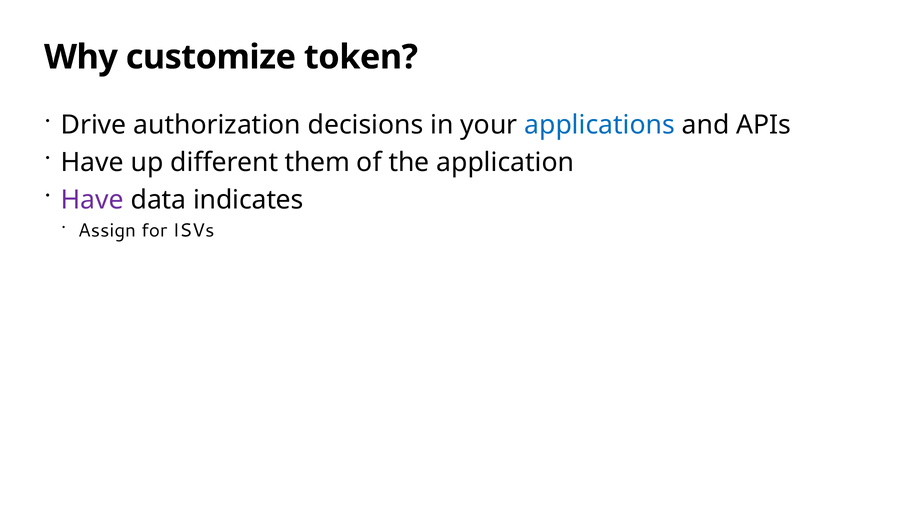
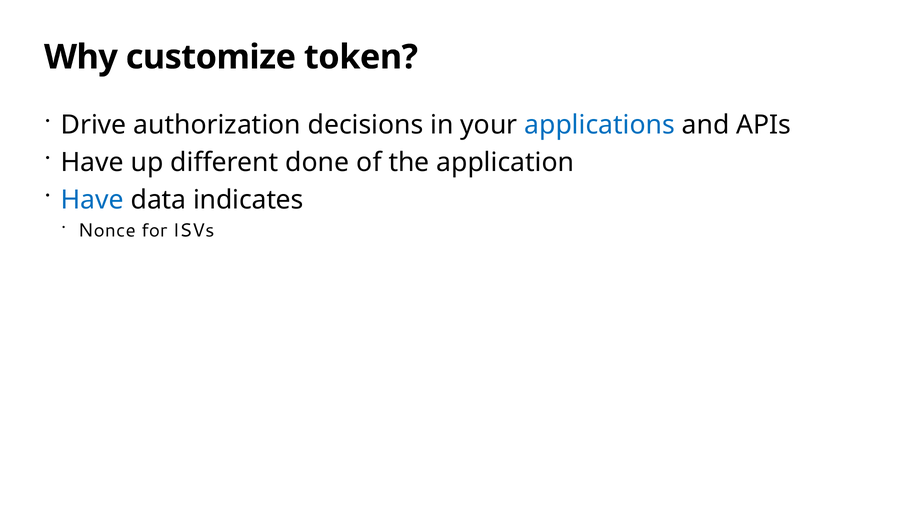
them: them -> done
Have at (92, 200) colour: purple -> blue
Assign: Assign -> Nonce
